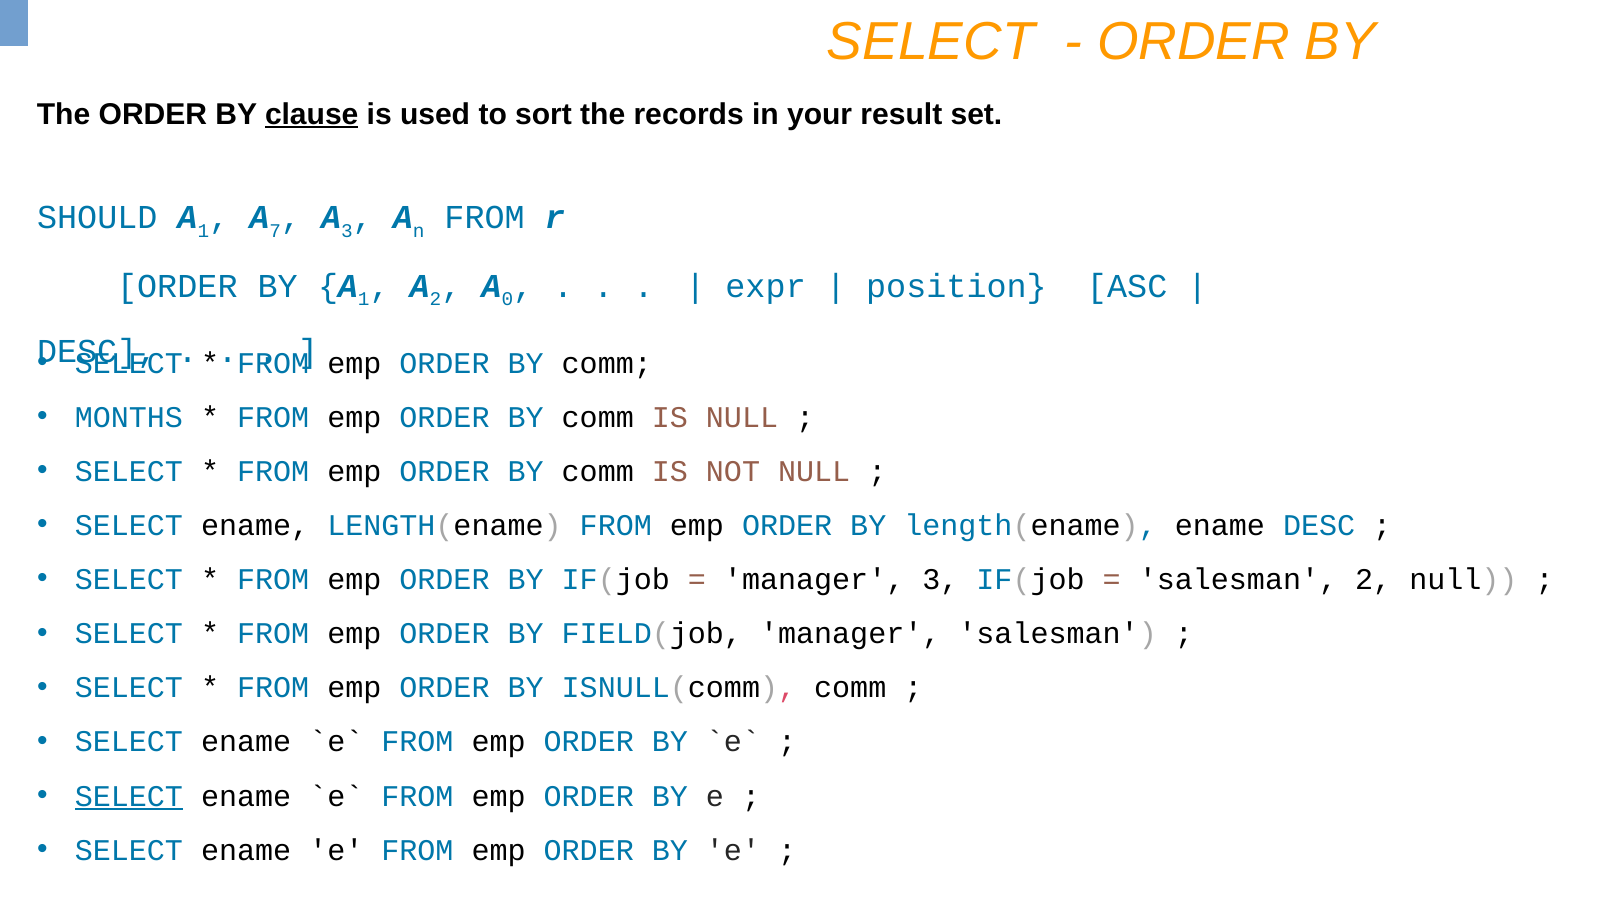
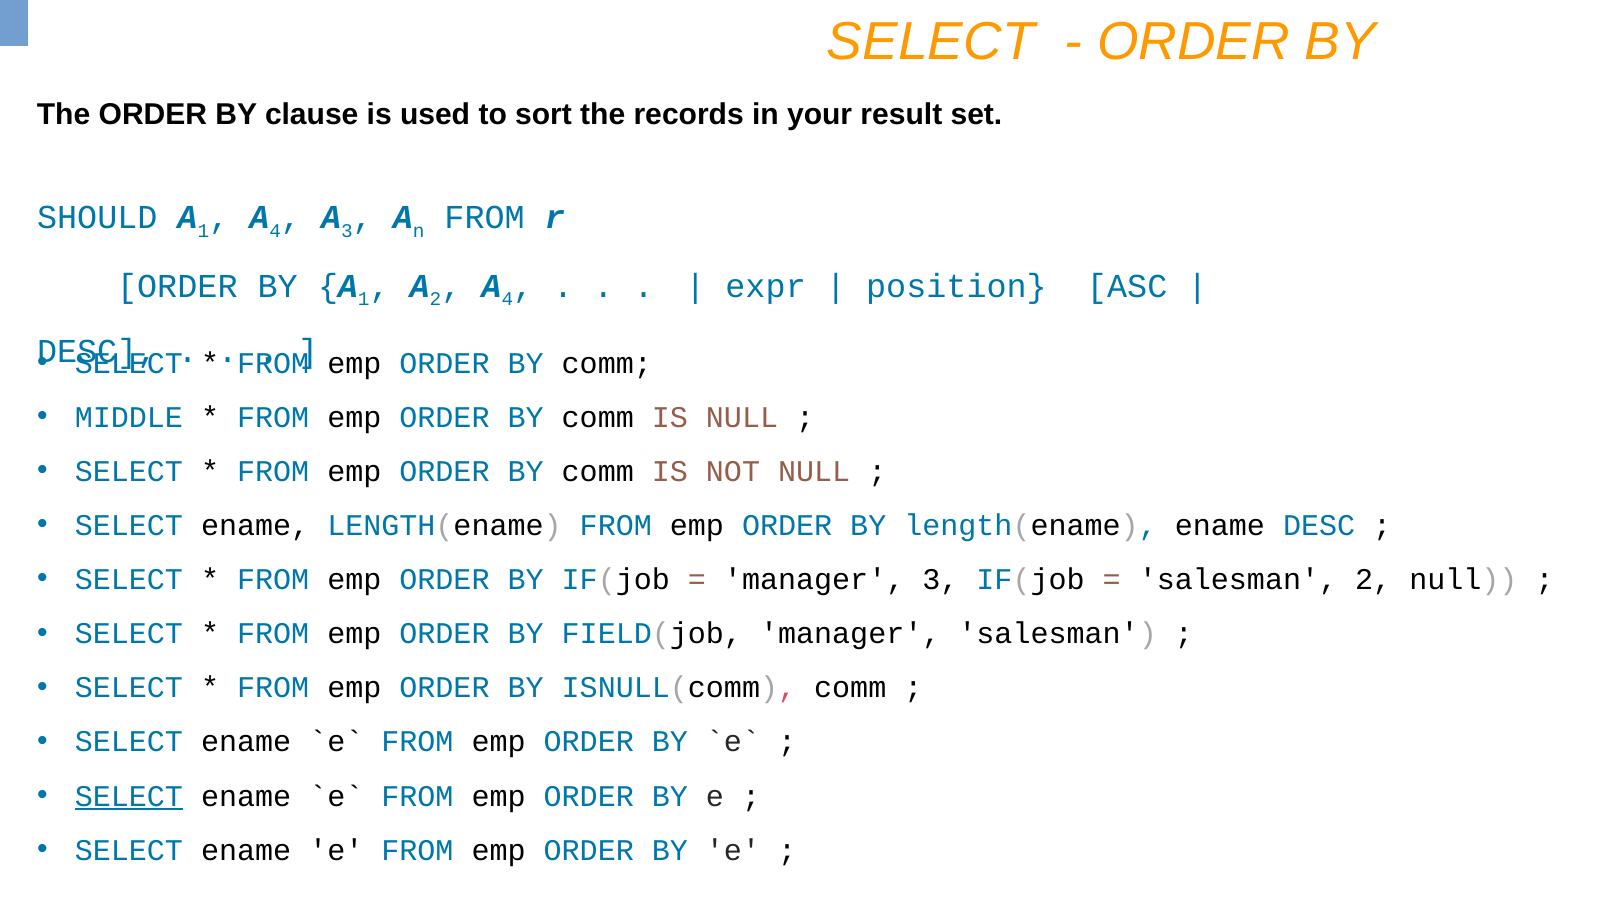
clause underline: present -> none
7 at (275, 231): 7 -> 4
0 at (507, 299): 0 -> 4
MONTHS: MONTHS -> MIDDLE
